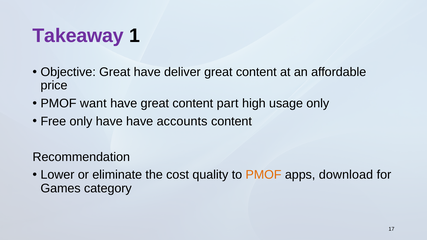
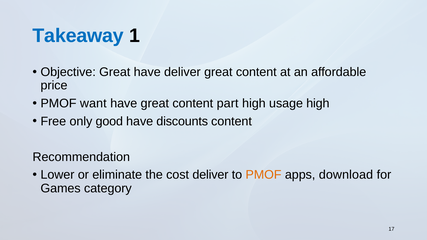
Takeaway colour: purple -> blue
usage only: only -> high
only have: have -> good
accounts: accounts -> discounts
cost quality: quality -> deliver
